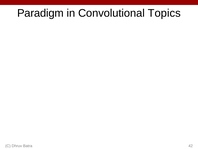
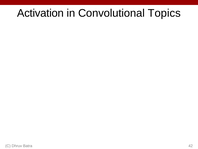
Paradigm: Paradigm -> Activation
